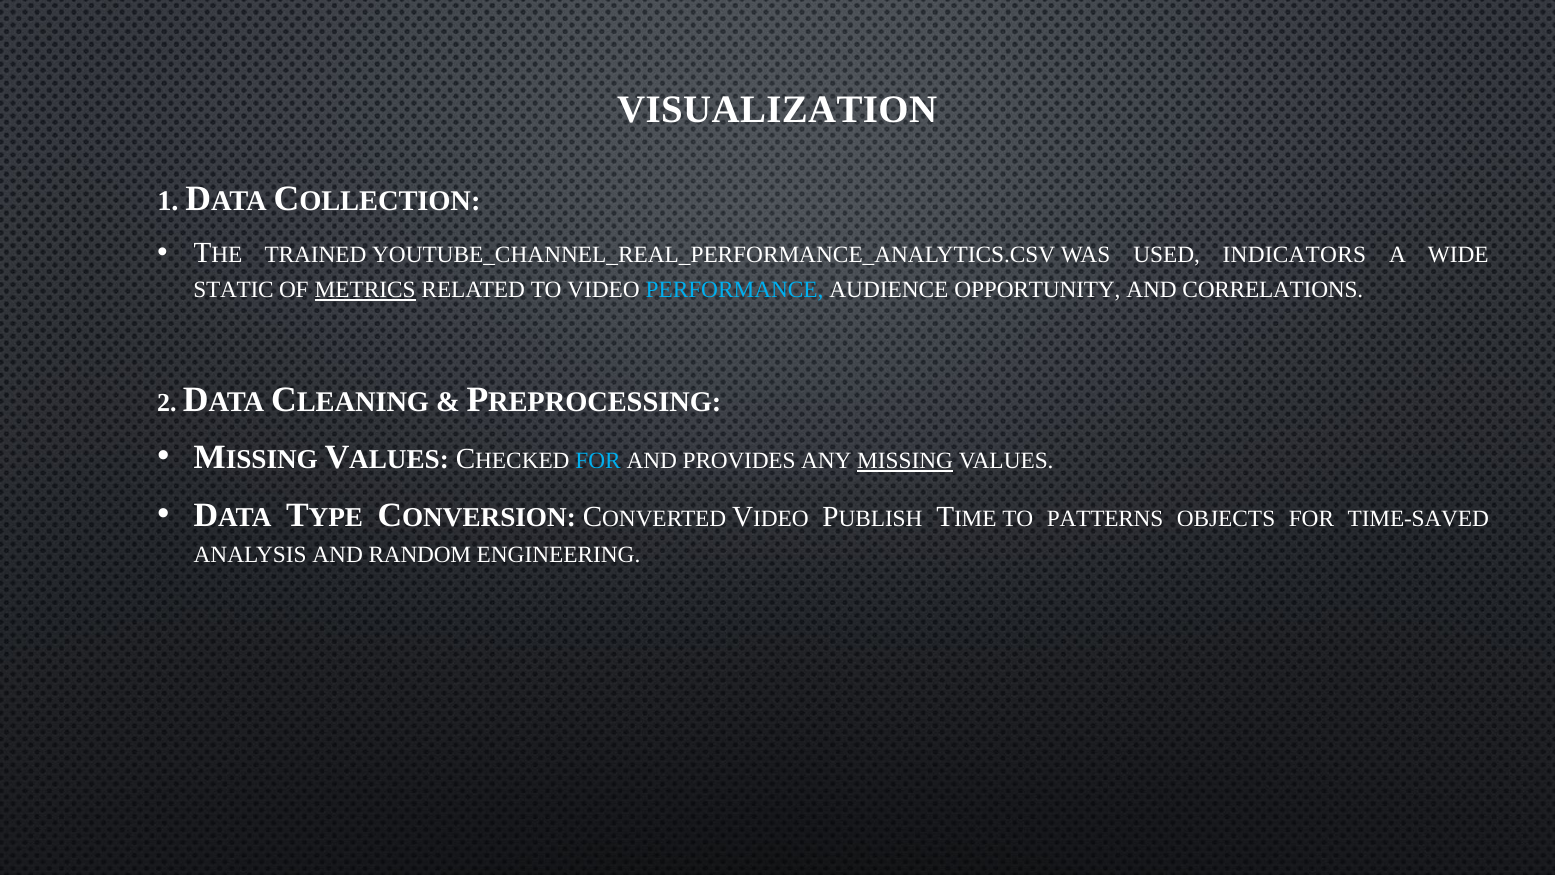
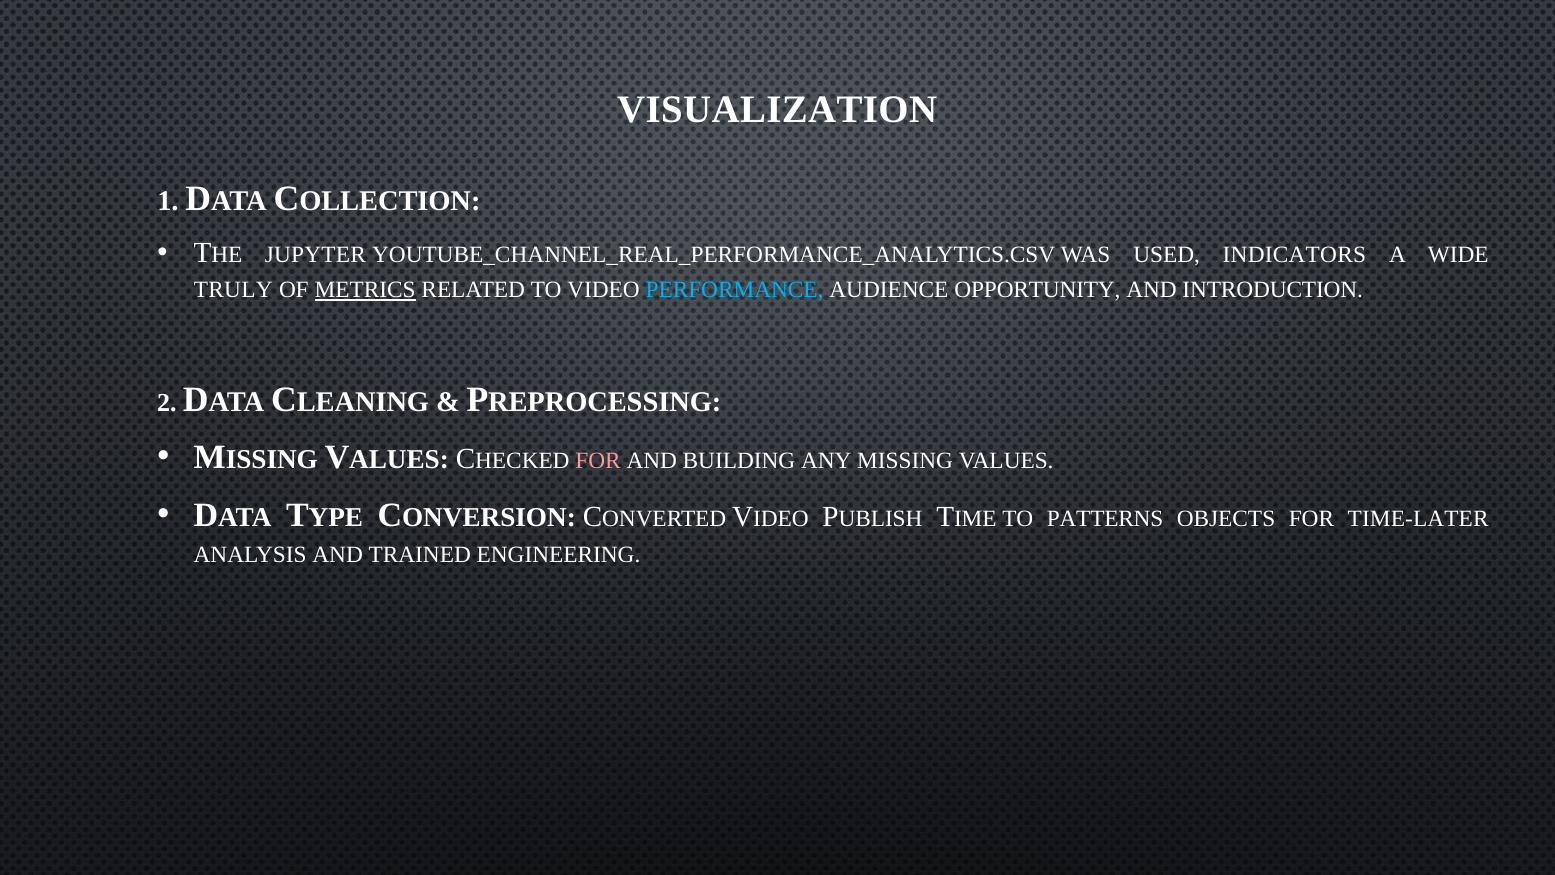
TRAINED: TRAINED -> JUPYTER
STATIC: STATIC -> TRULY
CORRELATIONS: CORRELATIONS -> INTRODUCTION
FOR at (598, 461) colour: light blue -> pink
PROVIDES: PROVIDES -> BUILDING
MISSING underline: present -> none
TIME-SAVED: TIME-SAVED -> TIME-LATER
RANDOM: RANDOM -> TRAINED
